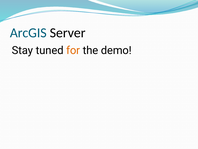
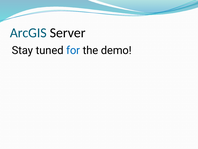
for colour: orange -> blue
